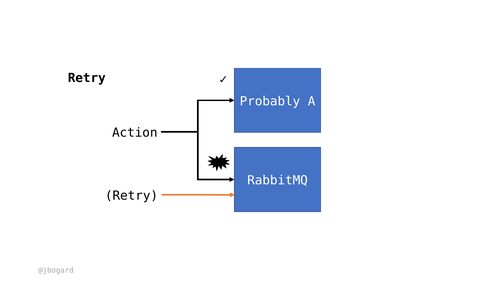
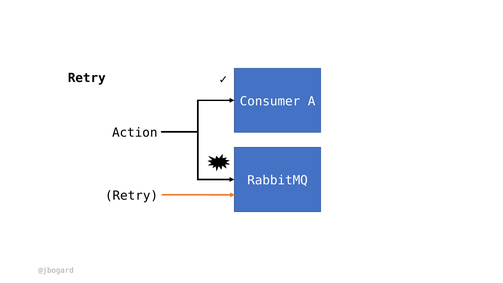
Probably: Probably -> Consumer
